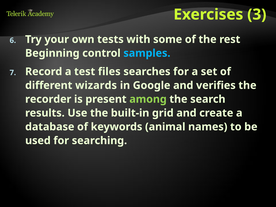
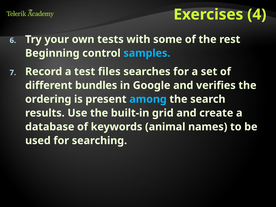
3: 3 -> 4
wizards: wizards -> bundles
recorder: recorder -> ordering
among colour: light green -> light blue
